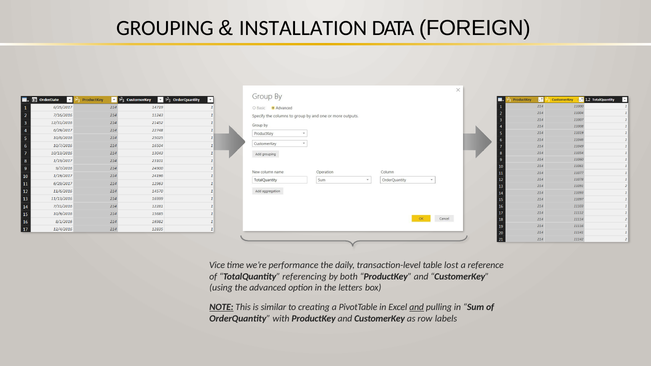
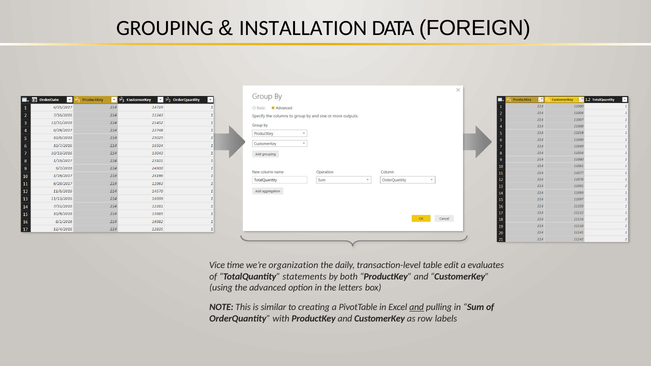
performance: performance -> organization
lost: lost -> edit
reference: reference -> evaluates
referencing: referencing -> statements
NOTE underline: present -> none
